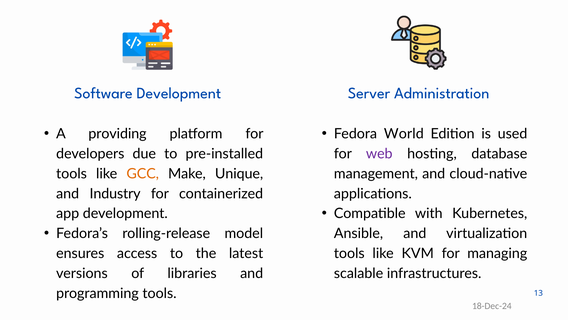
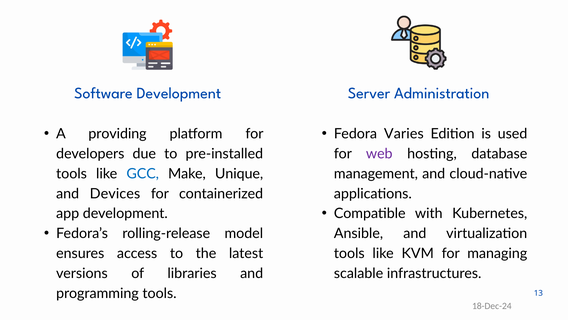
World: World -> Varies
GCC colour: orange -> blue
Industry: Industry -> Devices
